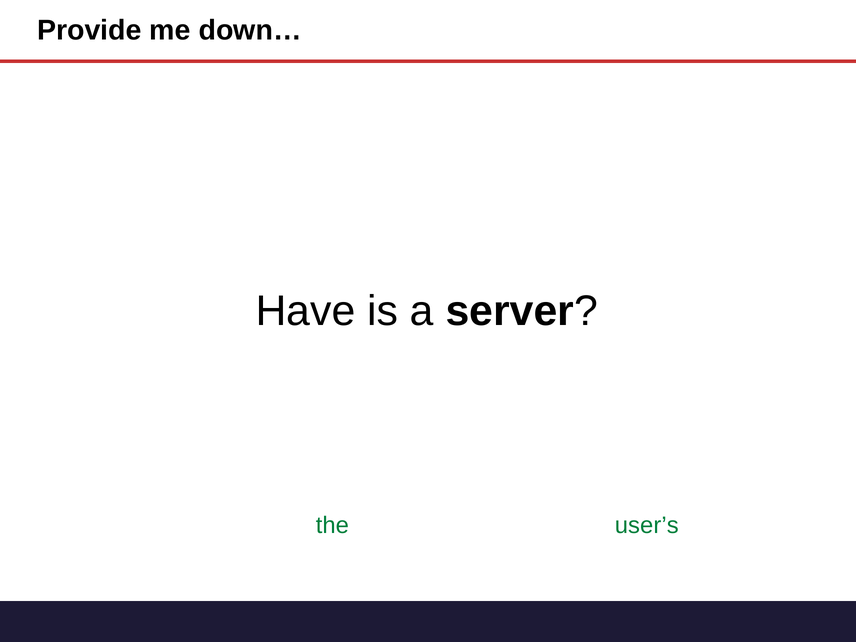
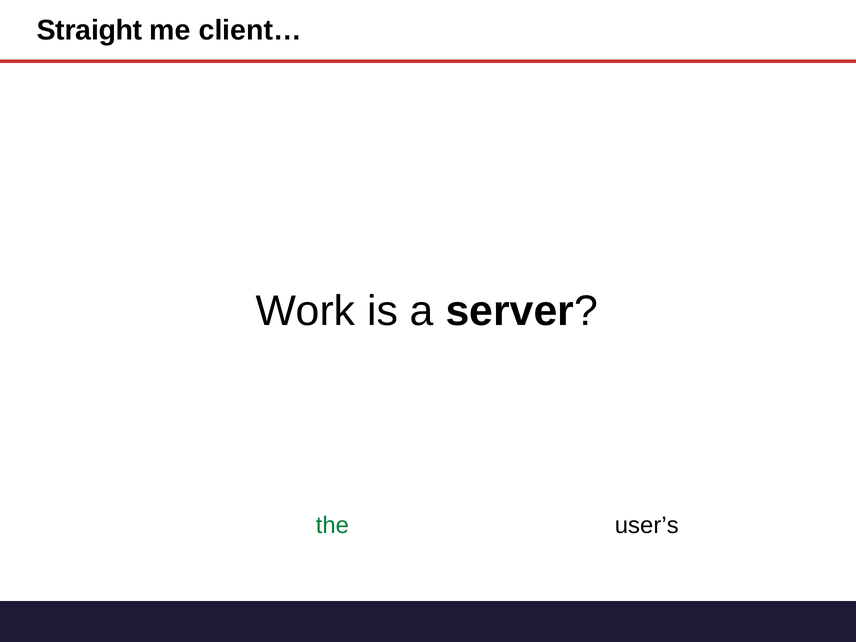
Provide at (89, 30): Provide -> Straight
down…: down… -> client…
Have: Have -> Work
user’s colour: green -> black
